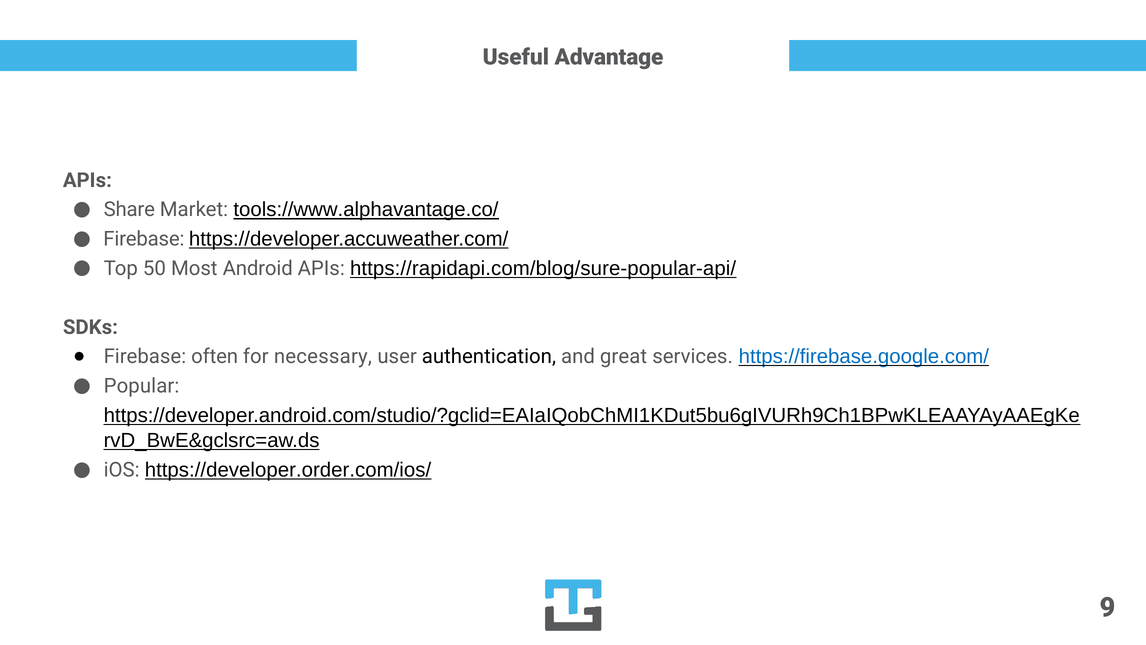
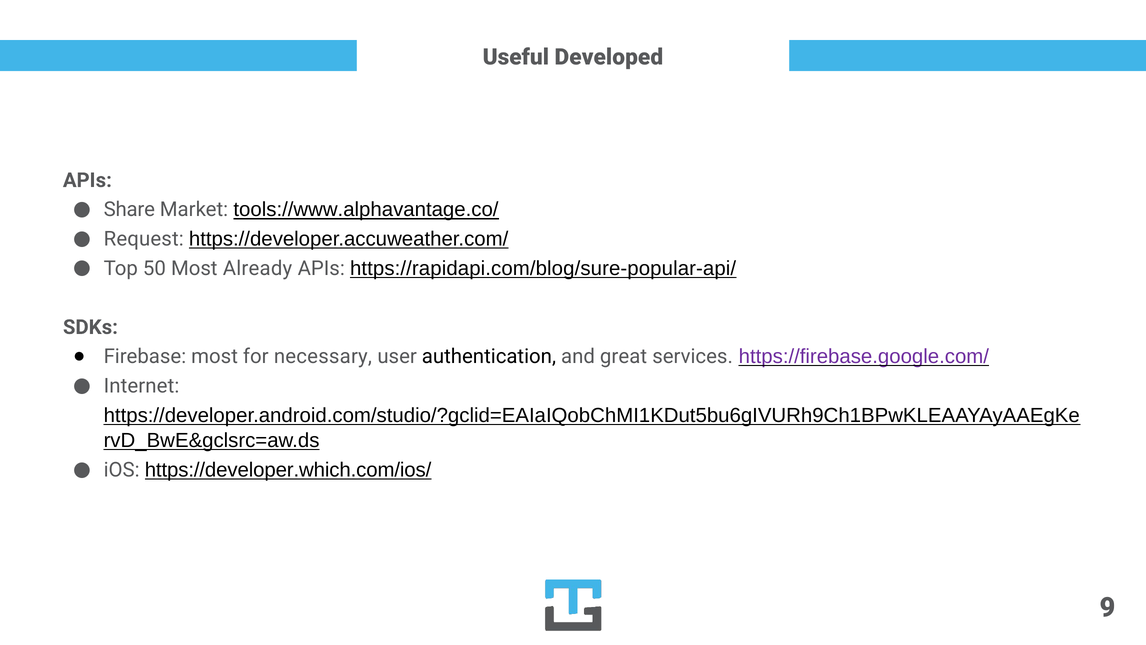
Advantage: Advantage -> Developed
Firebase at (144, 239): Firebase -> Request
Android: Android -> Already
Firebase often: often -> most
https://firebase.google.com/ colour: blue -> purple
Popular: Popular -> Internet
https://developer.order.com/ios/: https://developer.order.com/ios/ -> https://developer.which.com/ios/
